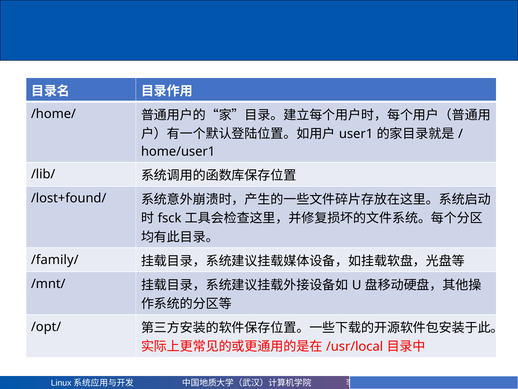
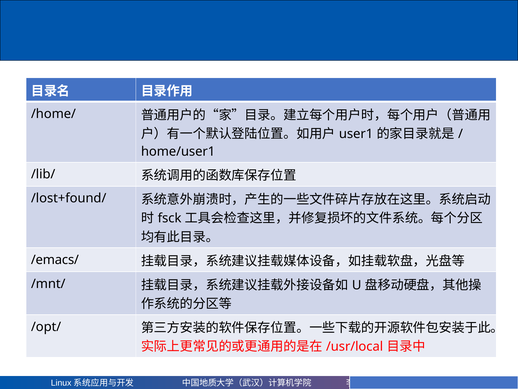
/family/: /family/ -> /emacs/
